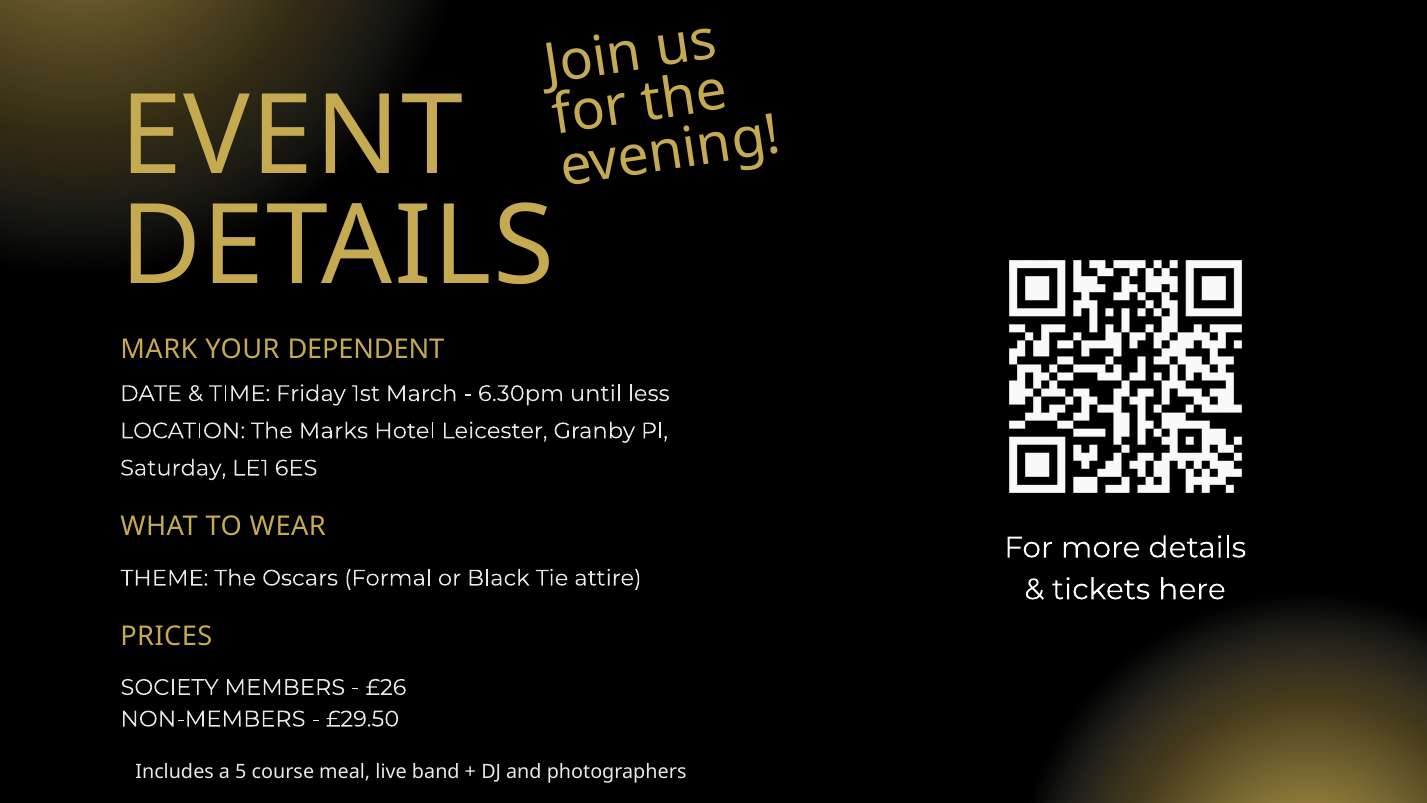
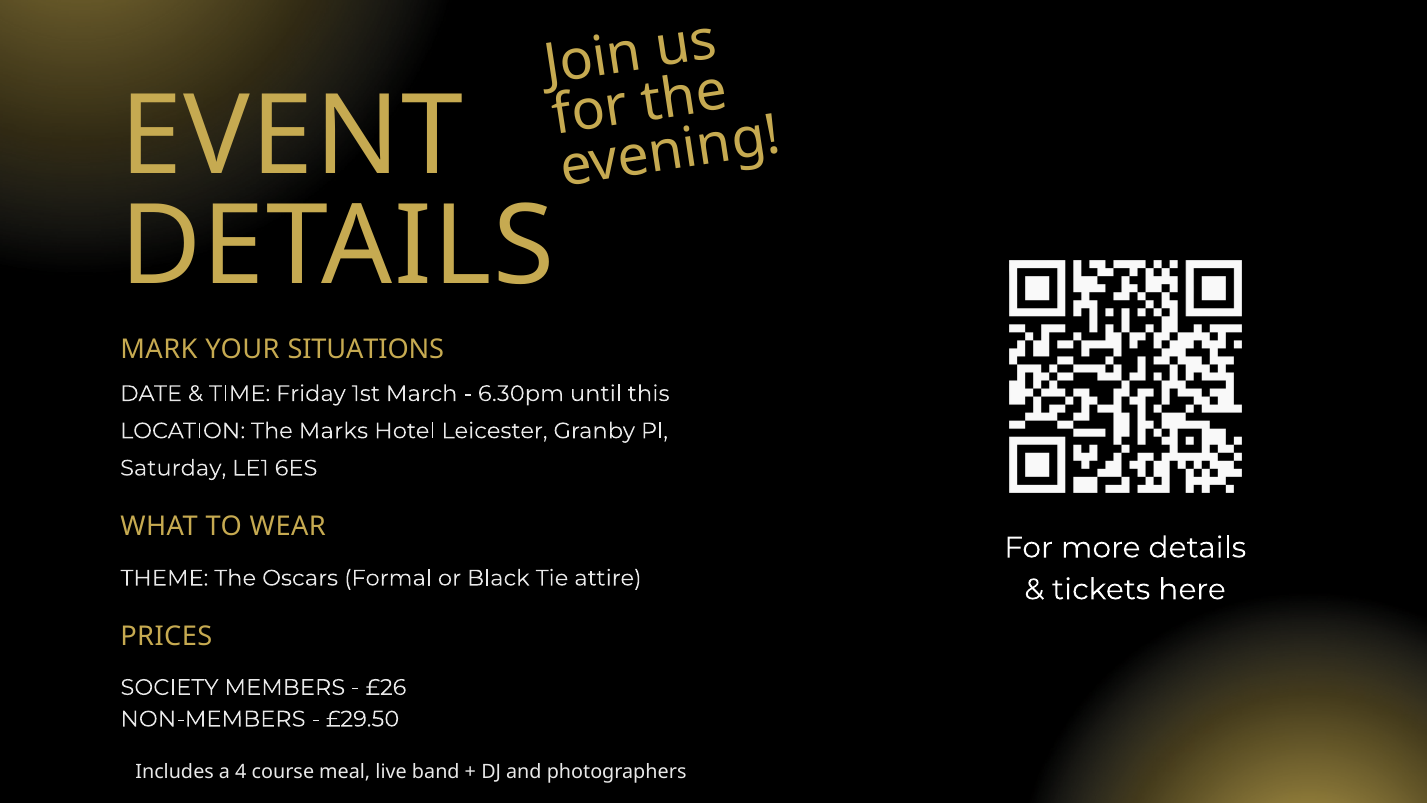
DEPENDENT: DEPENDENT -> SITUATIONS
less: less -> this
5: 5 -> 4
